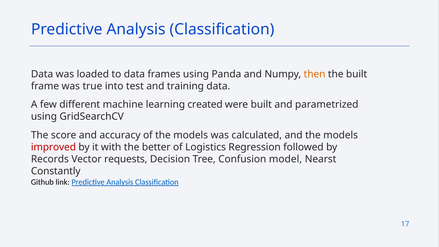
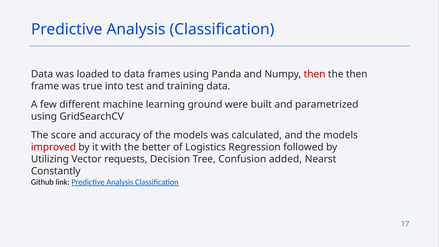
then at (315, 74) colour: orange -> red
the built: built -> then
created: created -> ground
Records: Records -> Utilizing
model: model -> added
